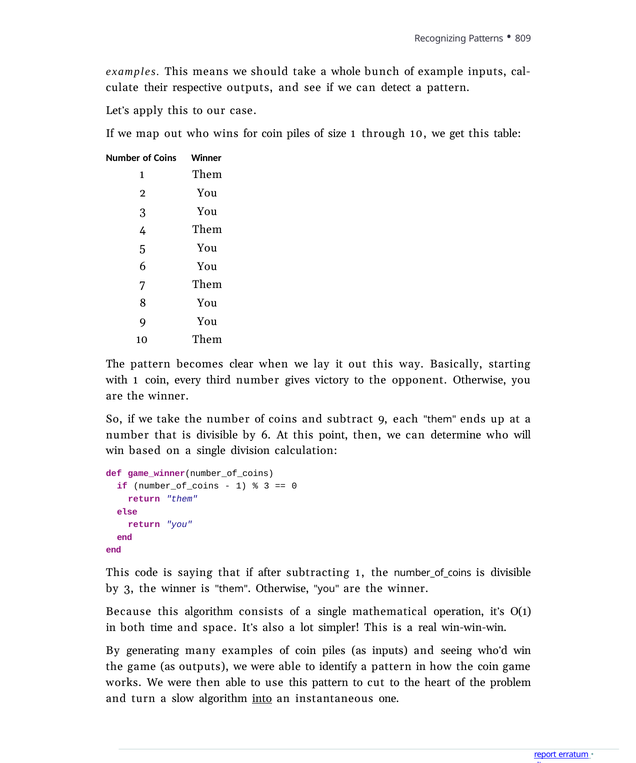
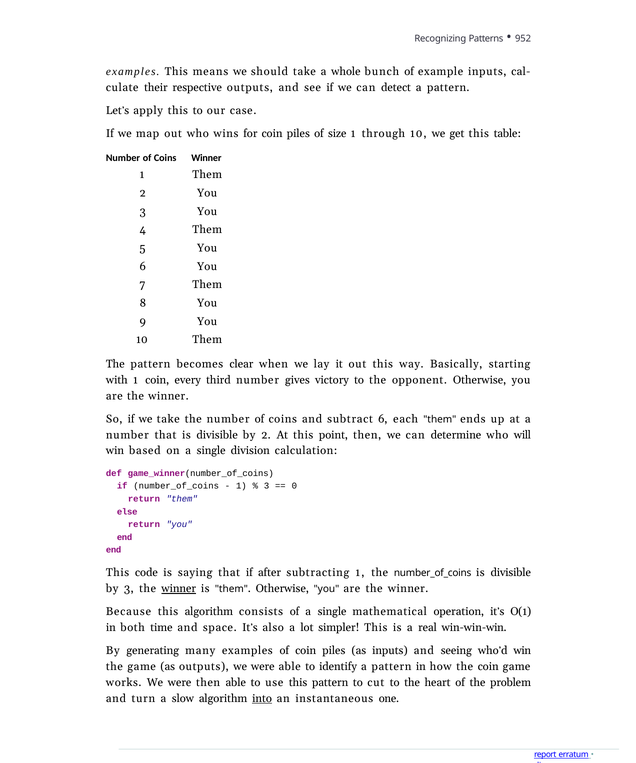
809: 809 -> 952
subtract 9: 9 -> 6
by 6: 6 -> 2
winner at (179, 589) underline: none -> present
